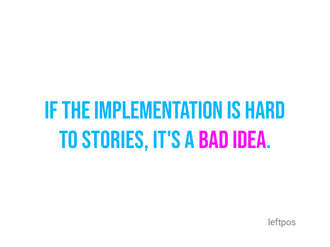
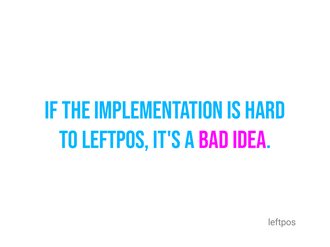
to stories: stories -> leftpos
